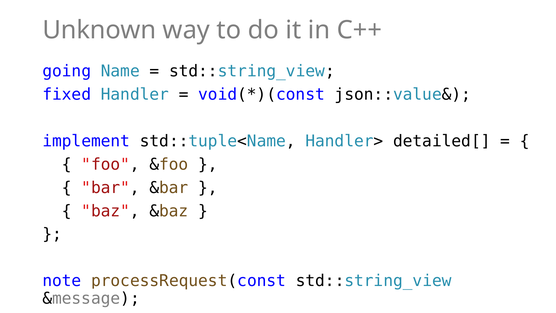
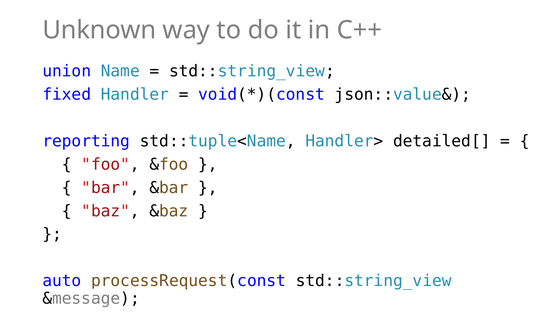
going: going -> union
implement: implement -> reporting
note: note -> auto
